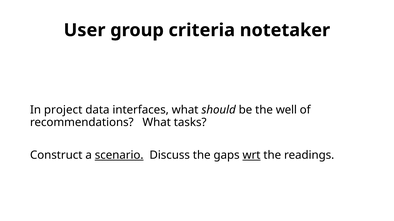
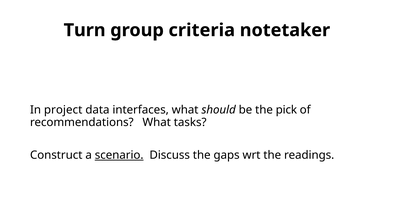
User: User -> Turn
well: well -> pick
wrt underline: present -> none
